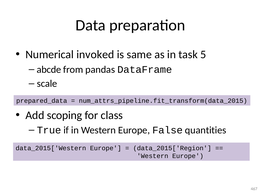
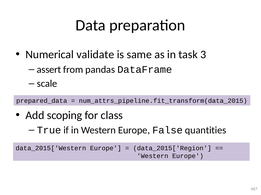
invoked: invoked -> validate
5: 5 -> 3
abcde: abcde -> assert
